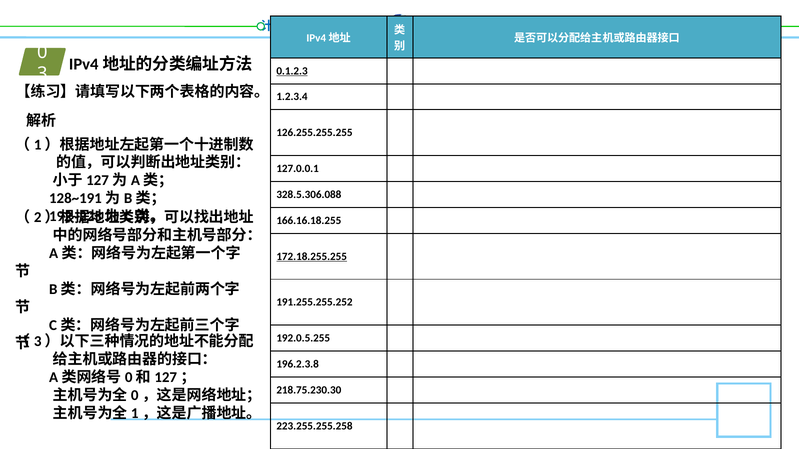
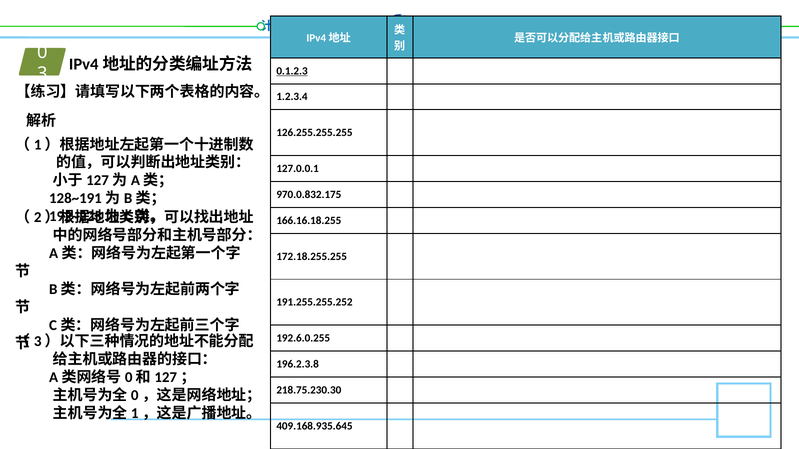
328.5.306.088: 328.5.306.088 -> 970.0.832.175
172.18.255.255 underline: present -> none
192.0.5.255: 192.0.5.255 -> 192.6.0.255
223.255.255.258: 223.255.255.258 -> 409.168.935.645
